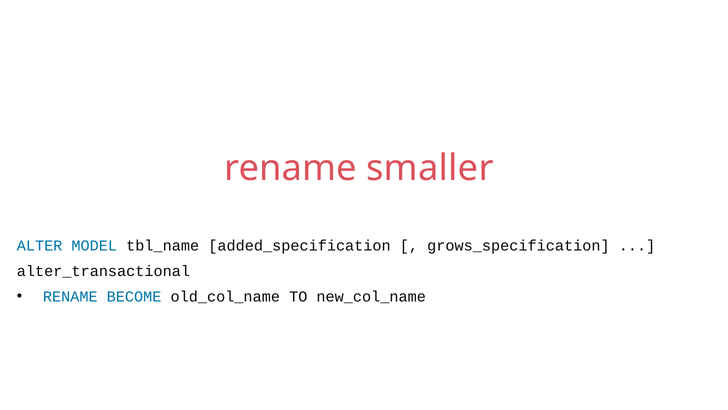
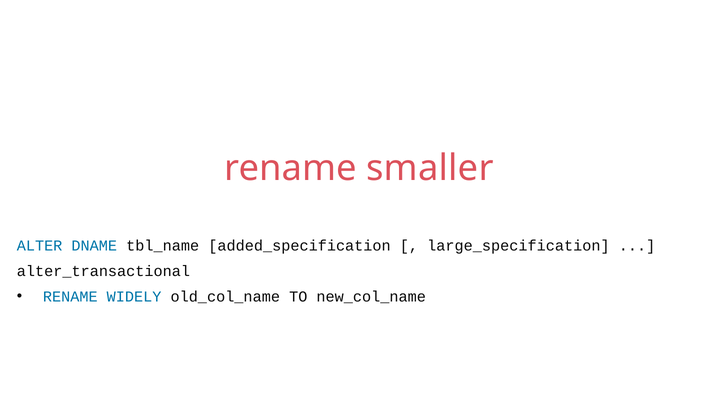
MODEL: MODEL -> DNAME
grows_specification: grows_specification -> large_specification
BECOME: BECOME -> WIDELY
